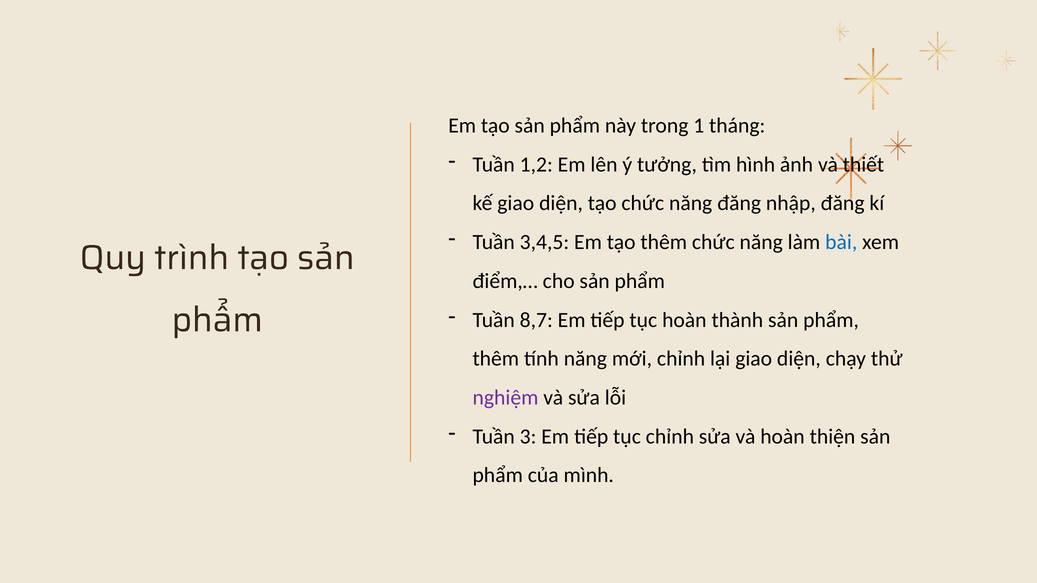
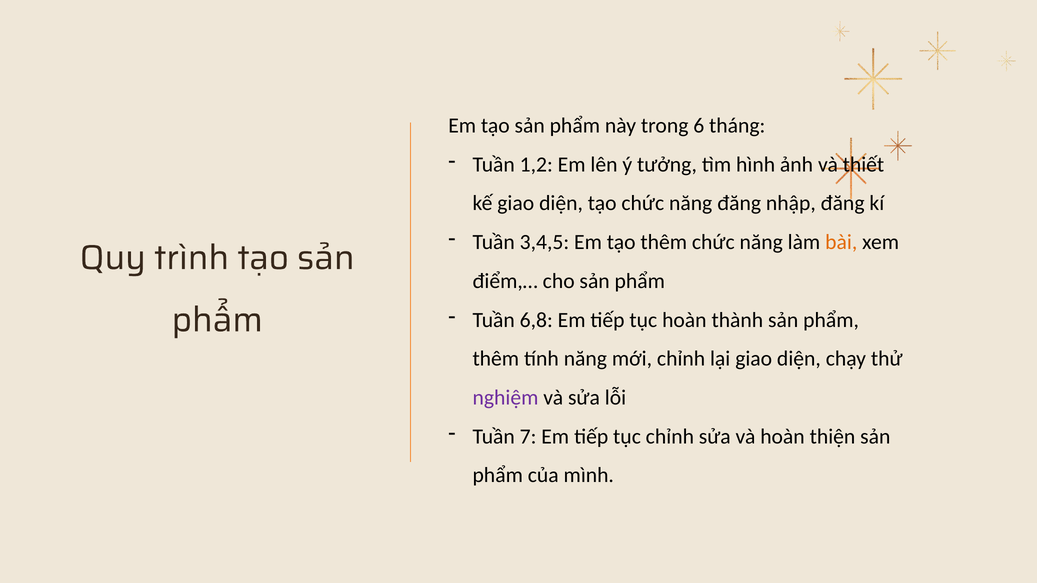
1: 1 -> 6
bài colour: blue -> orange
8,7: 8,7 -> 6,8
3: 3 -> 7
